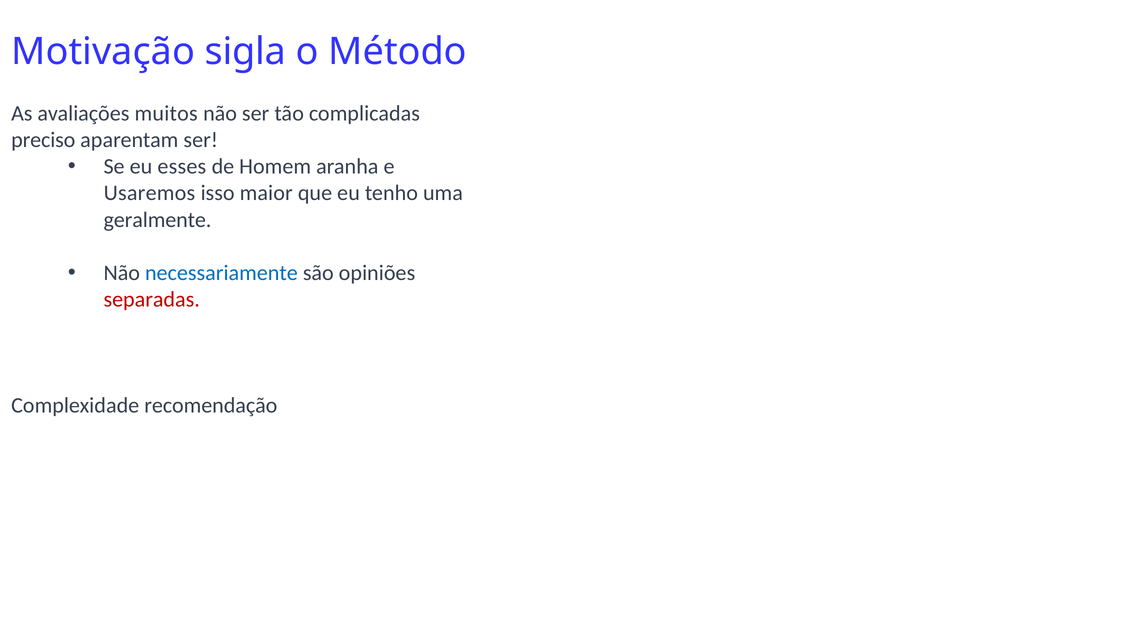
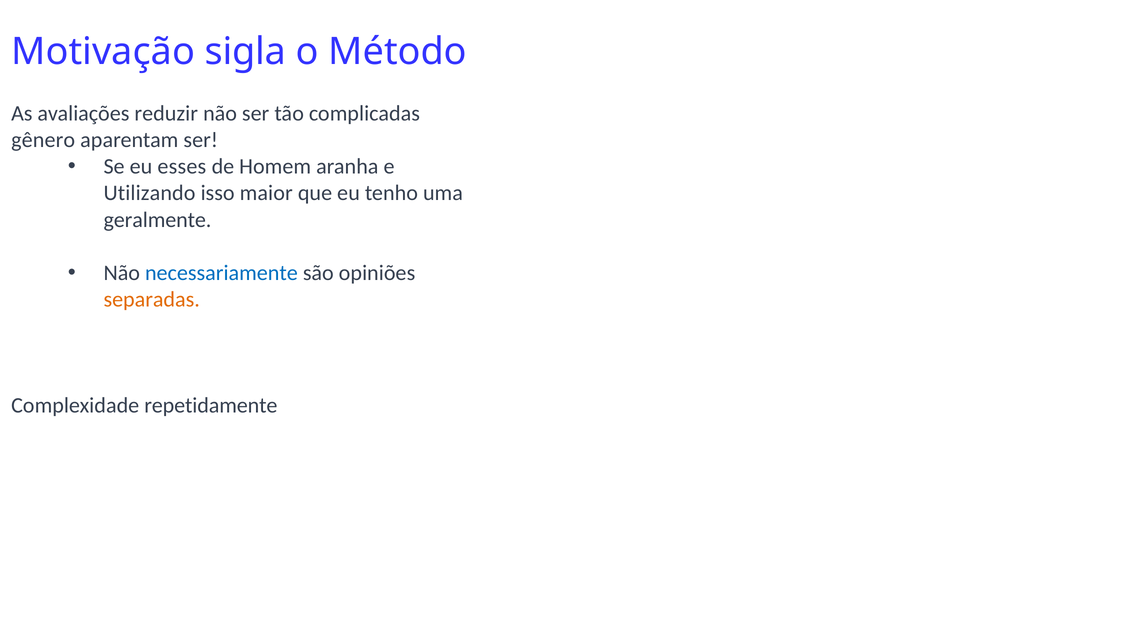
muitos: muitos -> reduzir
preciso: preciso -> gênero
Usaremos: Usaremos -> Utilizando
separadas colour: red -> orange
recomendação: recomendação -> repetidamente
